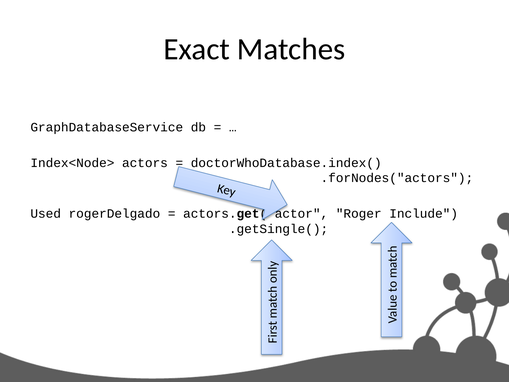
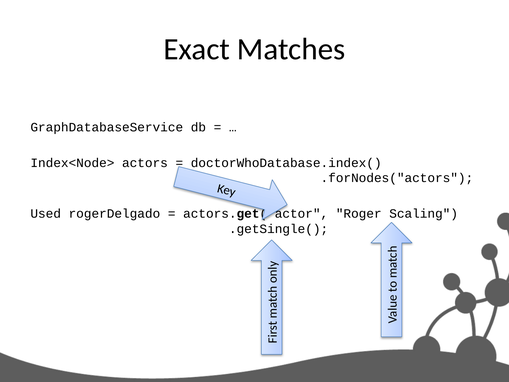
Include: Include -> Scaling
